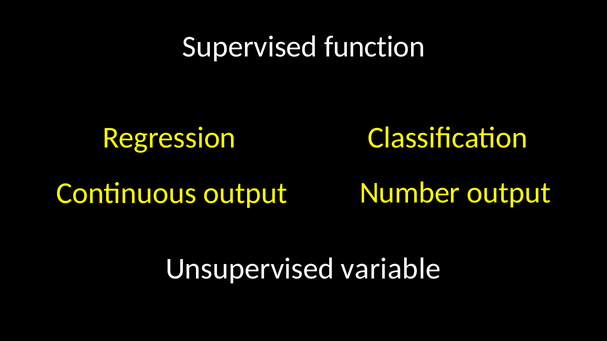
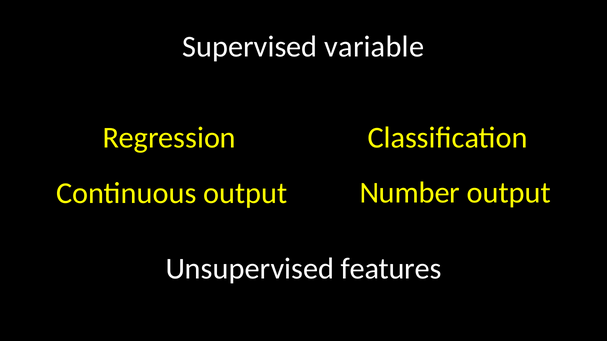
function: function -> variable
variable: variable -> features
